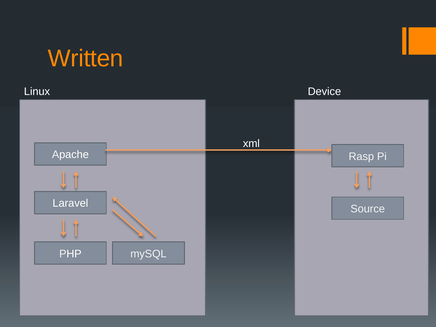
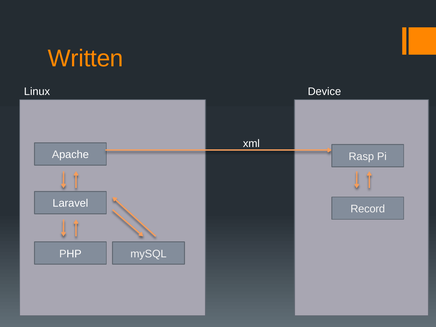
Source: Source -> Record
